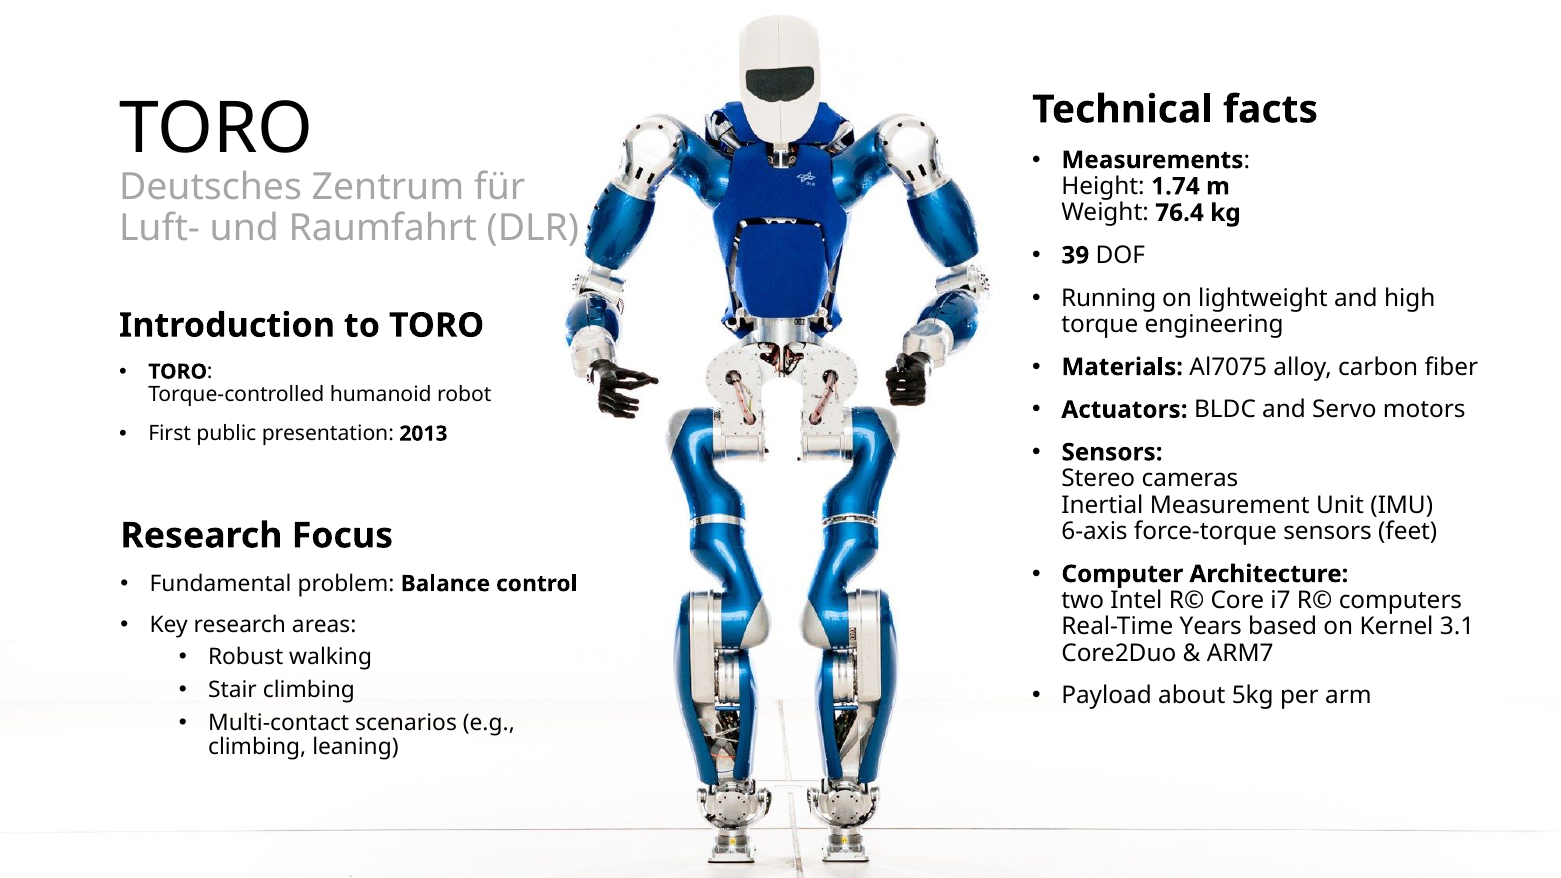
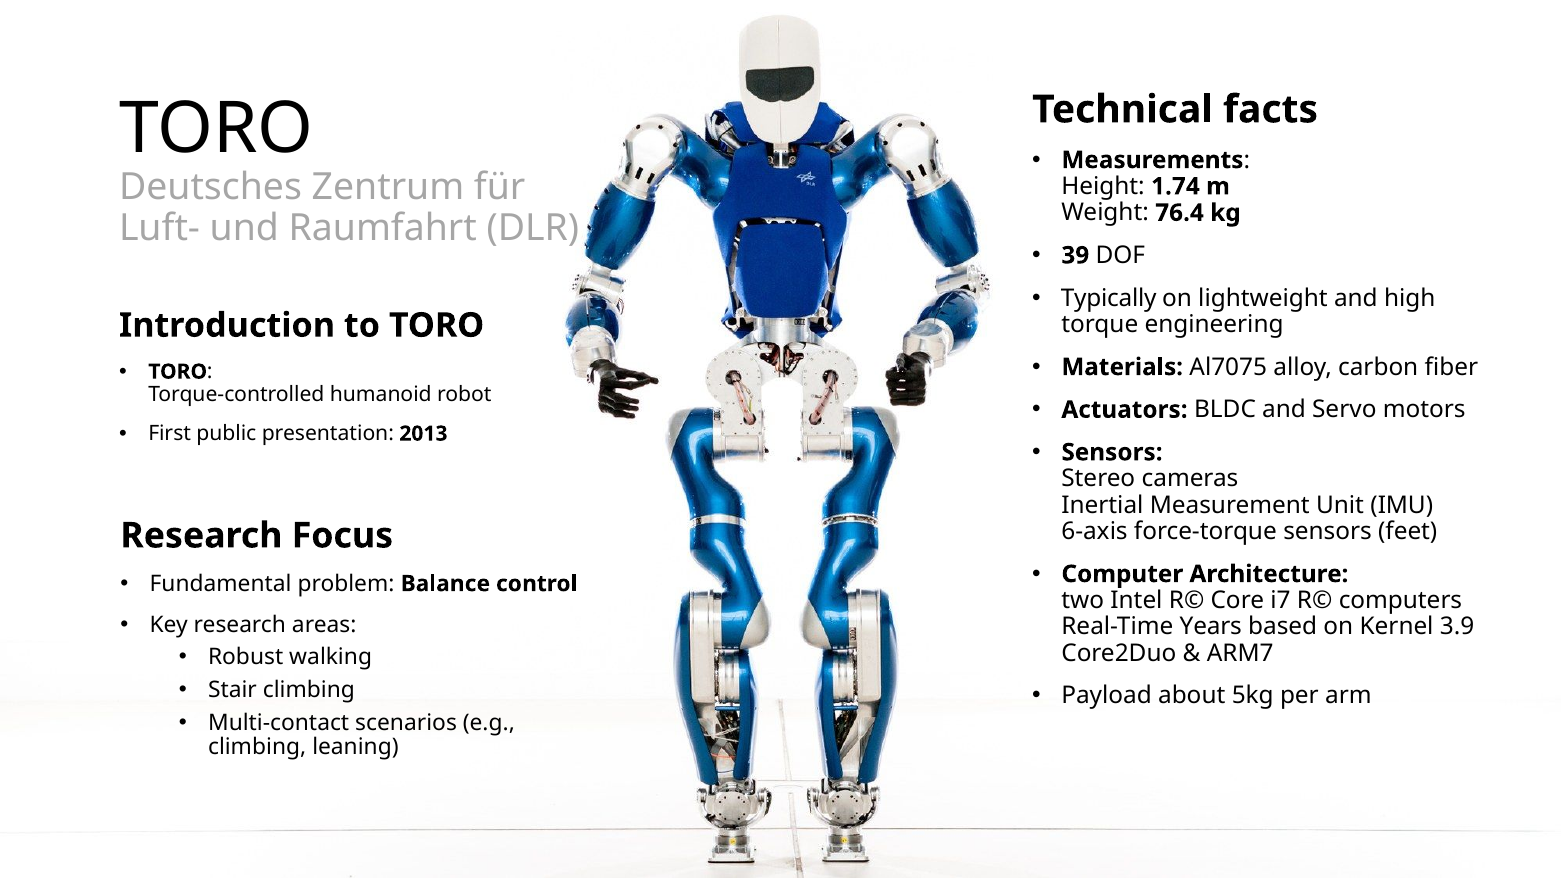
Running: Running -> Typically
3.1: 3.1 -> 3.9
